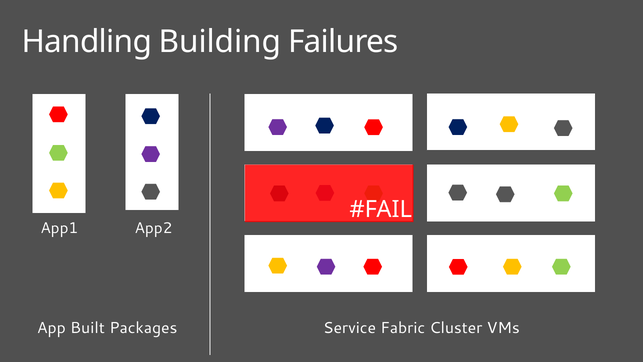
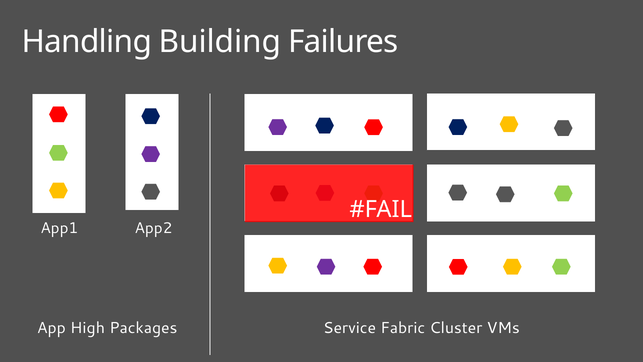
Built: Built -> High
